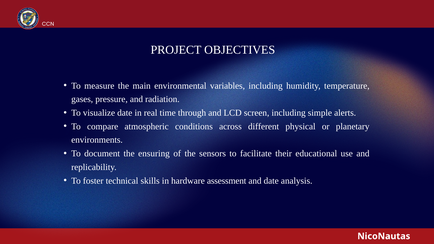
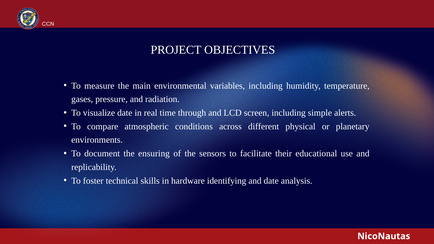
assessment: assessment -> identifying
